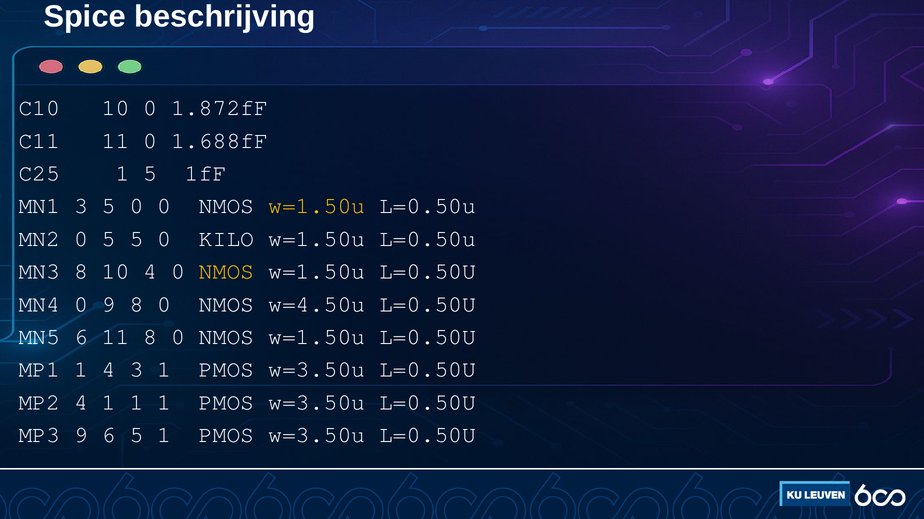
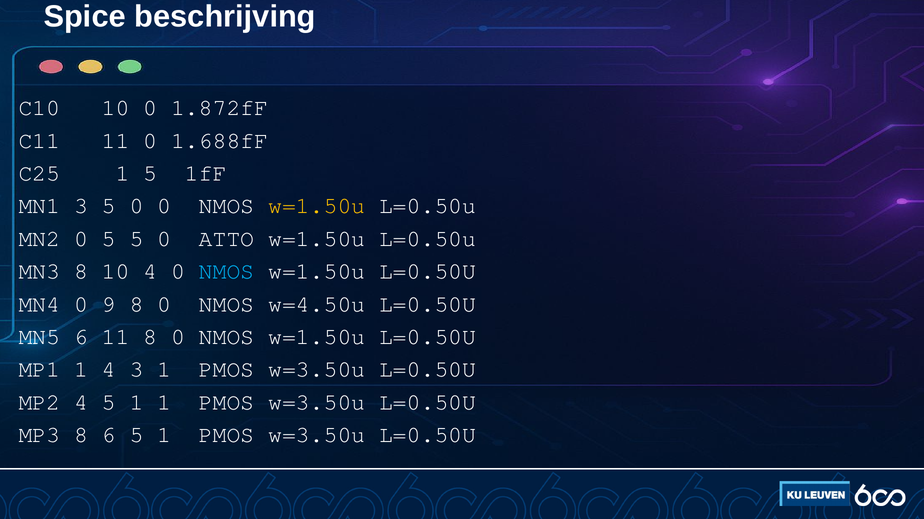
KILO: KILO -> ATTO
NMOS at (227, 272) colour: yellow -> light blue
4 1: 1 -> 5
MP3 9: 9 -> 8
